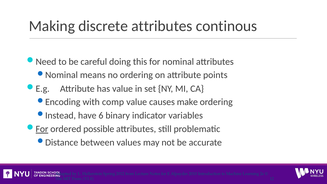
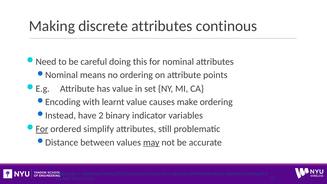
comp: comp -> learnt
6: 6 -> 2
possible: possible -> simplify
may underline: none -> present
